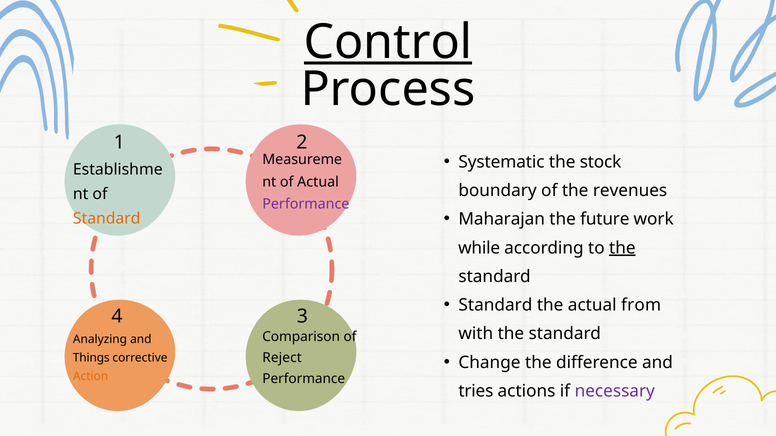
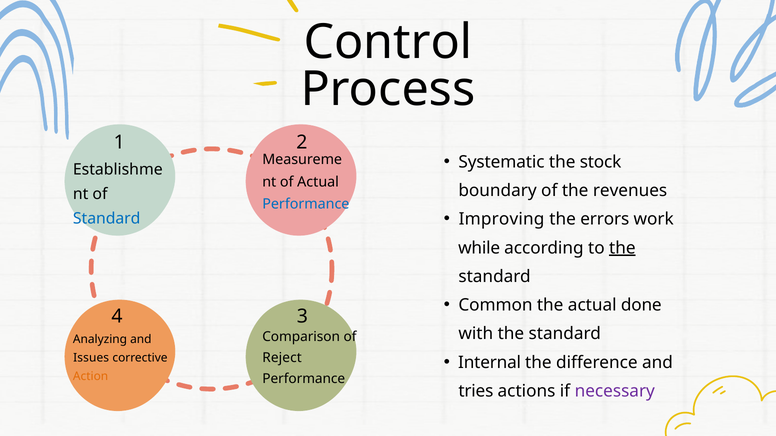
Control underline: present -> none
Performance at (306, 204) colour: purple -> blue
Maharajan: Maharajan -> Improving
future: future -> errors
Standard at (107, 219) colour: orange -> blue
Standard at (495, 306): Standard -> Common
from: from -> done
Change: Change -> Internal
Things: Things -> Issues
